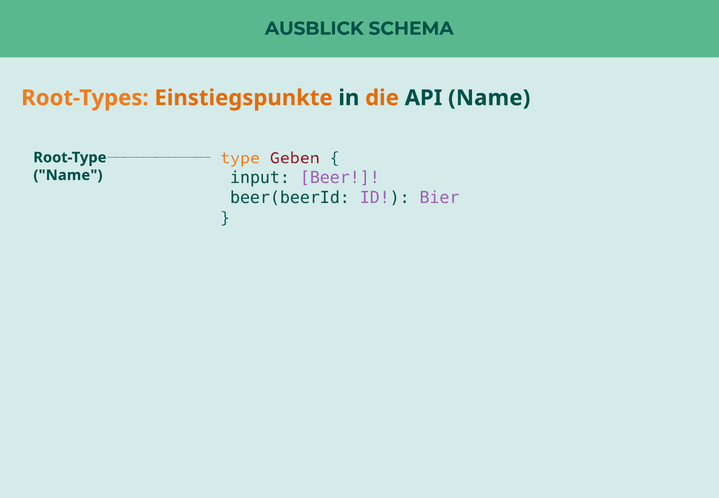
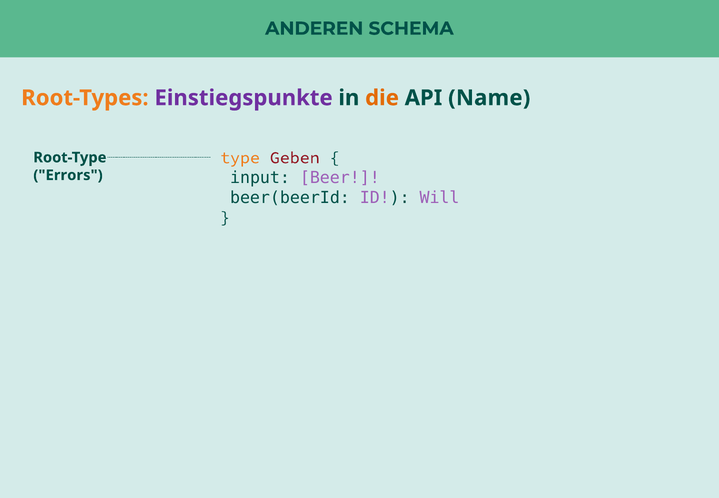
AUSBLICK: AUSBLICK -> ANDEREN
Einstiegspunkte colour: orange -> purple
Name at (68, 175): Name -> Errors
Bier: Bier -> Will
